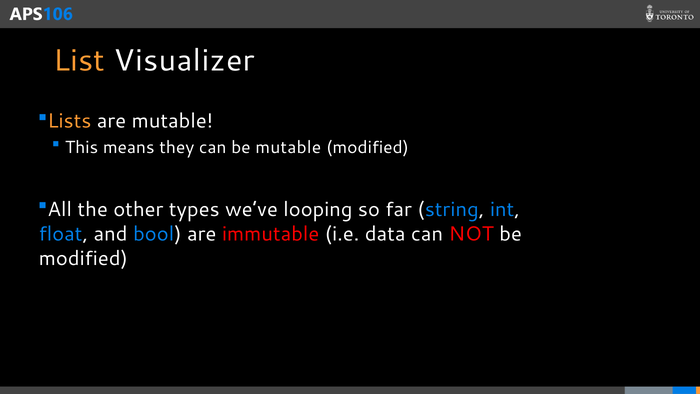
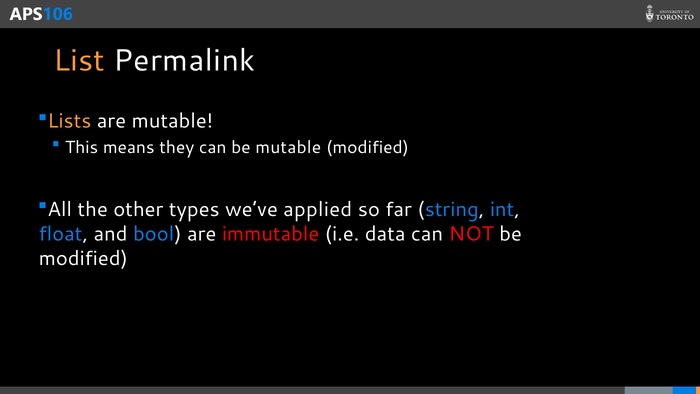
Visualizer: Visualizer -> Permalink
looping: looping -> applied
